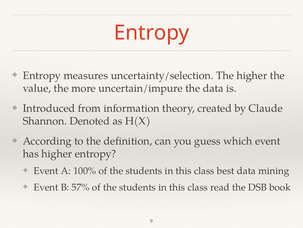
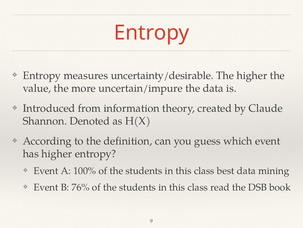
uncertainty/selection: uncertainty/selection -> uncertainty/desirable
57%: 57% -> 76%
